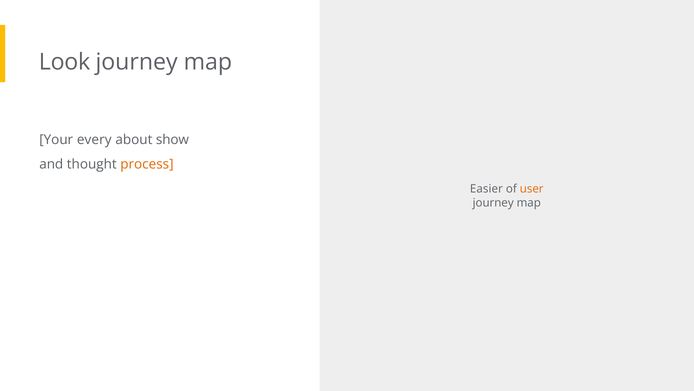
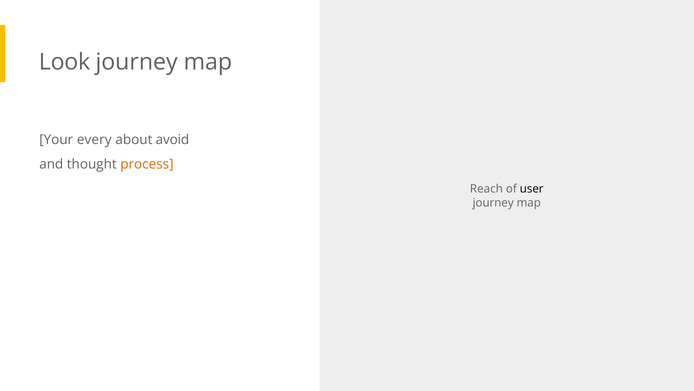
show: show -> avoid
Easier: Easier -> Reach
user colour: orange -> black
